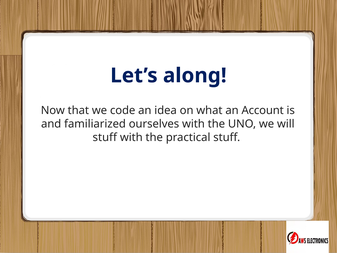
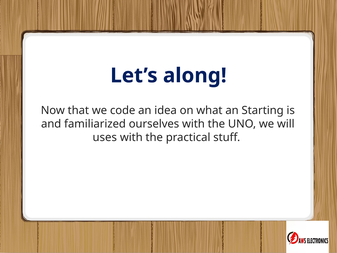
Account: Account -> Starting
stuff at (105, 137): stuff -> uses
